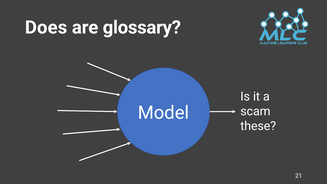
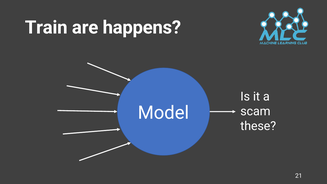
Does: Does -> Train
glossary: glossary -> happens
